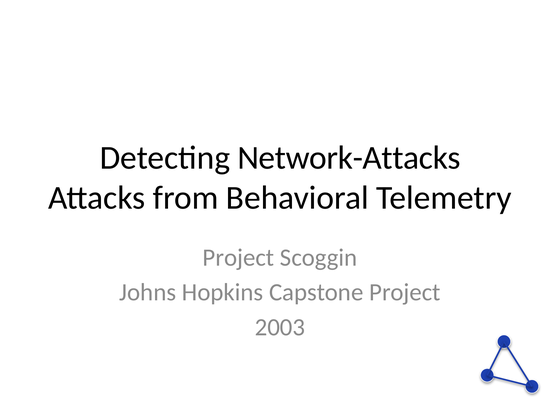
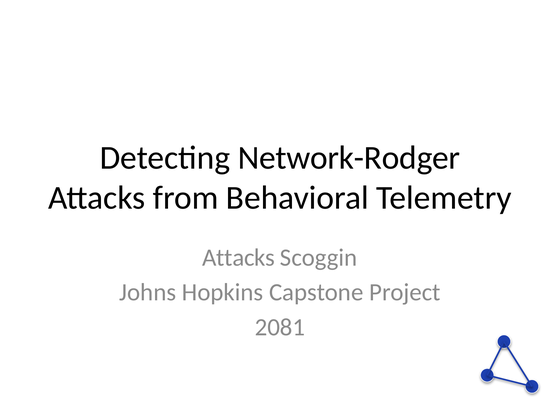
Network-Attacks: Network-Attacks -> Network-Rodger
Project at (238, 257): Project -> Attacks
2003: 2003 -> 2081
